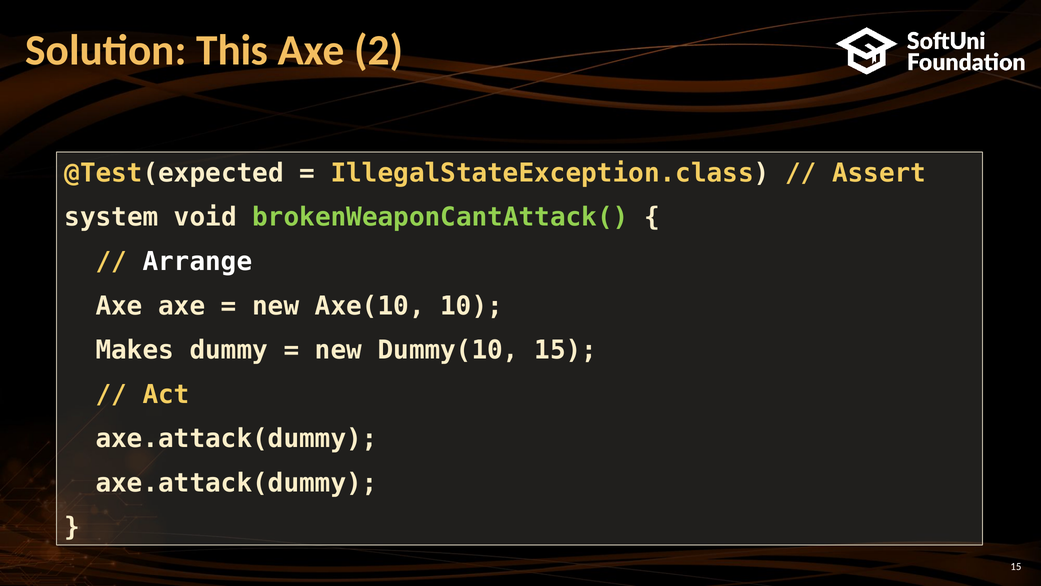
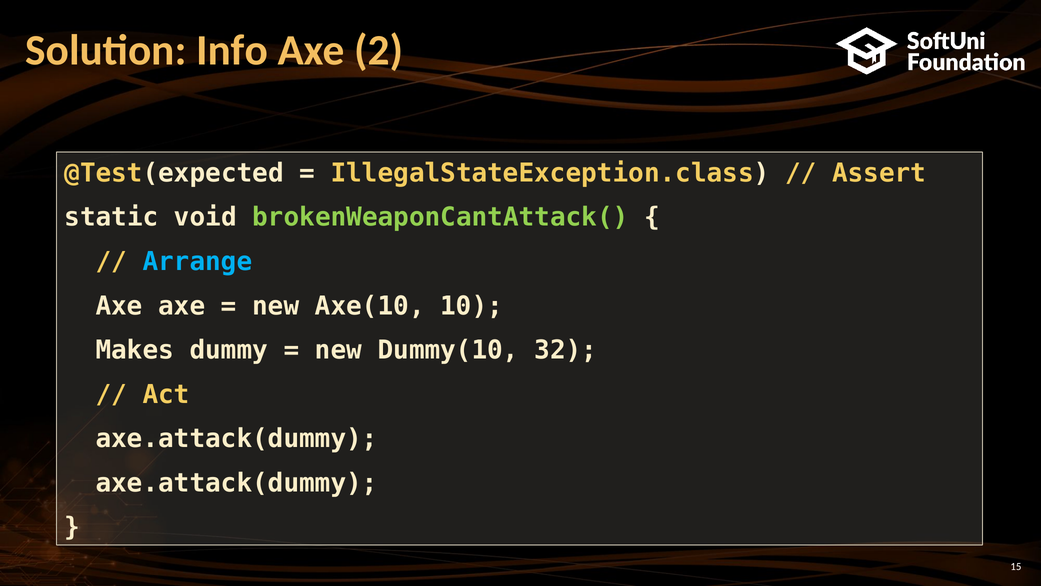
This: This -> Info
system: system -> static
Arrange colour: white -> light blue
Dummy(10 15: 15 -> 32
